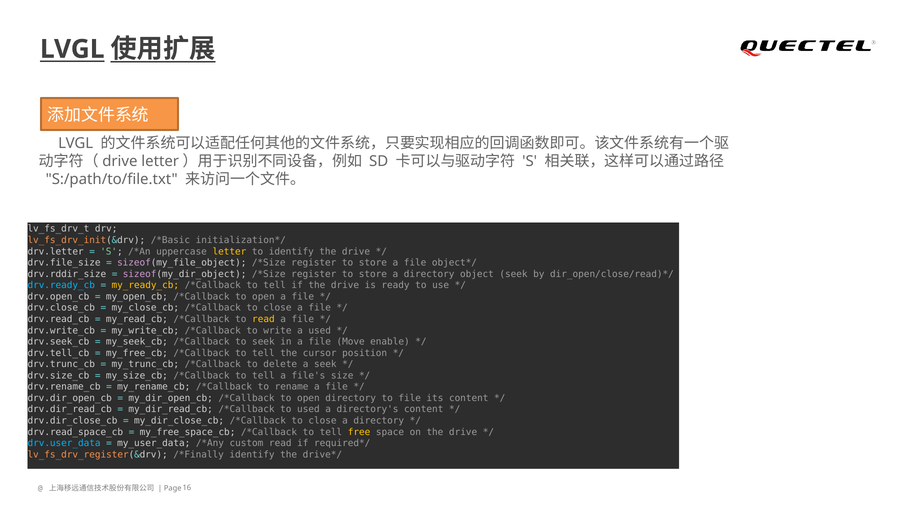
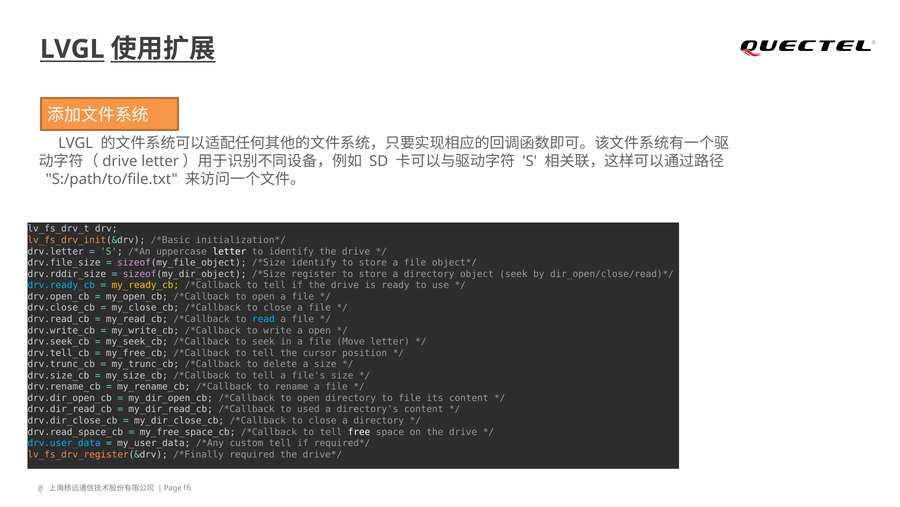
letter at (229, 251) colour: yellow -> white
register at (314, 262): register -> identify
read at (263, 319) colour: yellow -> light blue
a used: used -> open
Move enable: enable -> letter
a seek: seek -> size
free colour: yellow -> white
custom read: read -> tell
identify at (252, 454): identify -> required
